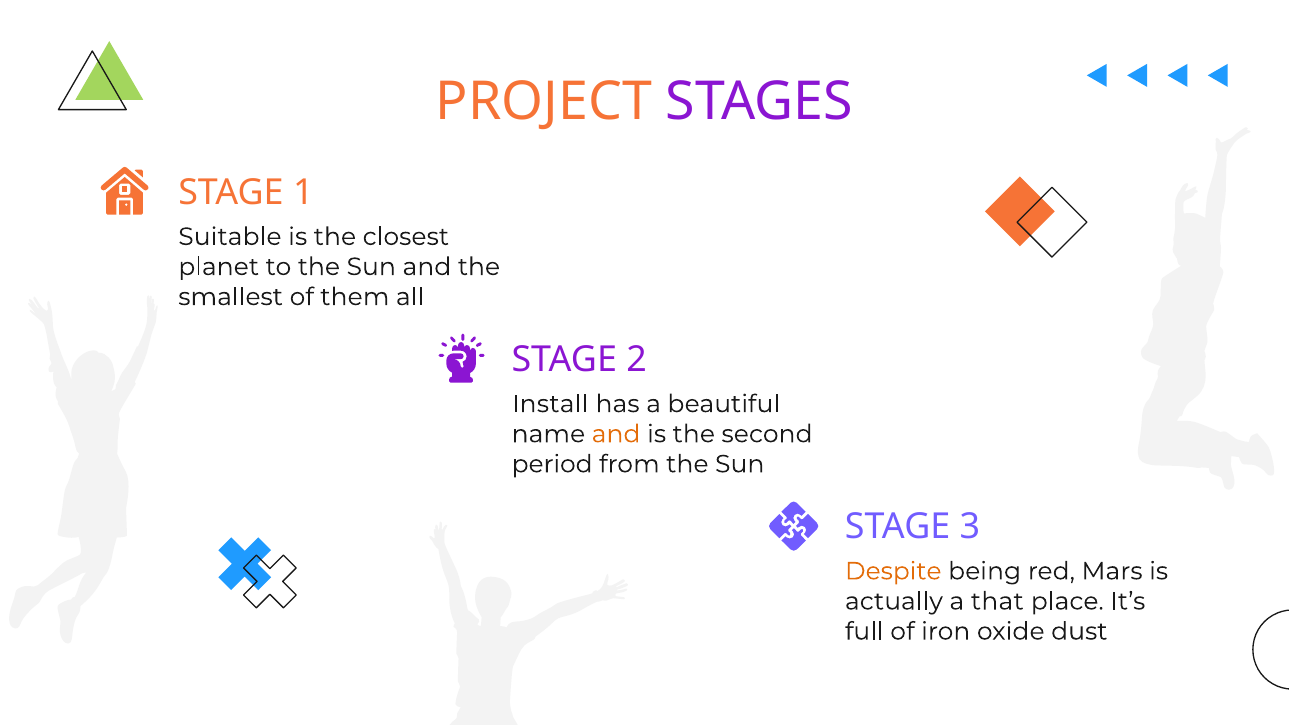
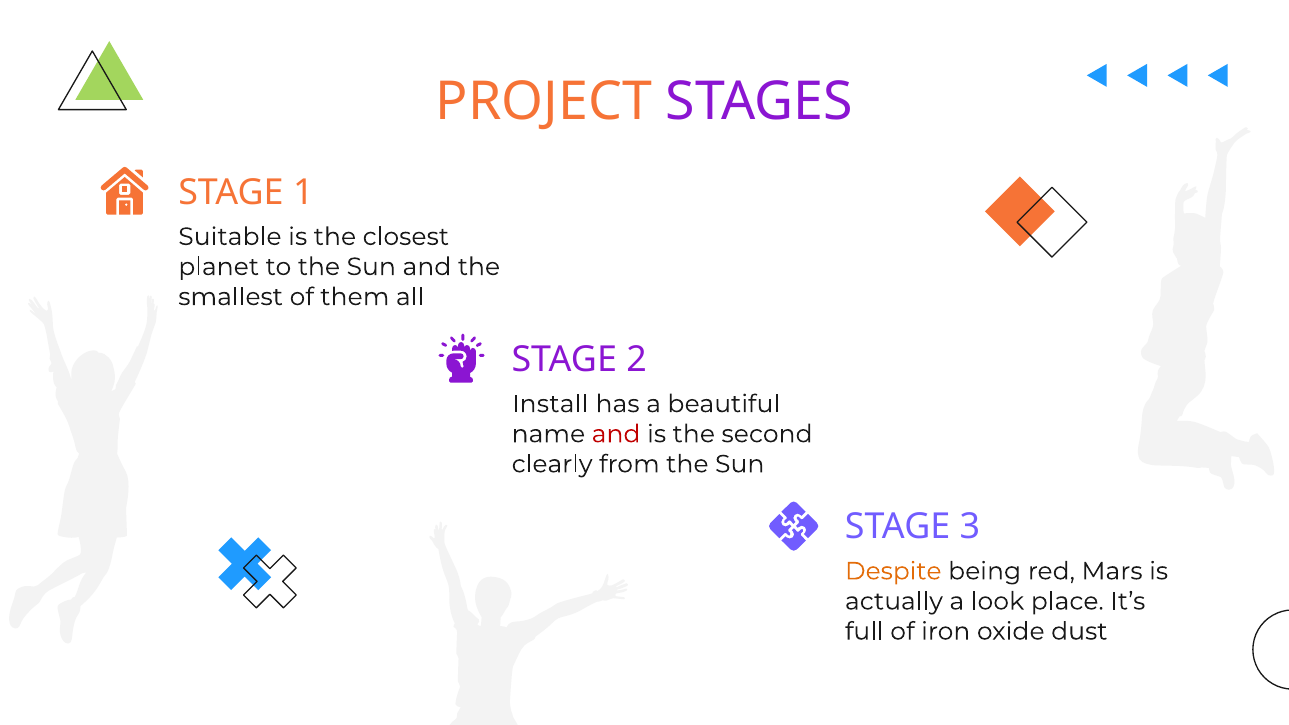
and at (616, 434) colour: orange -> red
period: period -> clearly
that: that -> look
